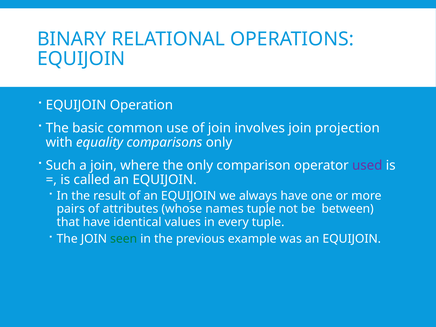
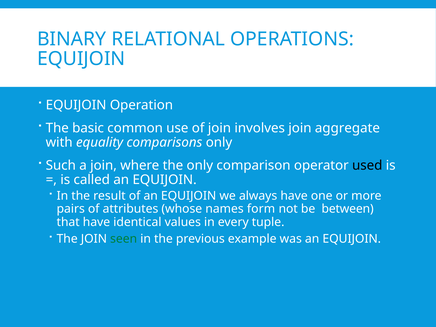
projection: projection -> aggregate
used colour: purple -> black
names tuple: tuple -> form
